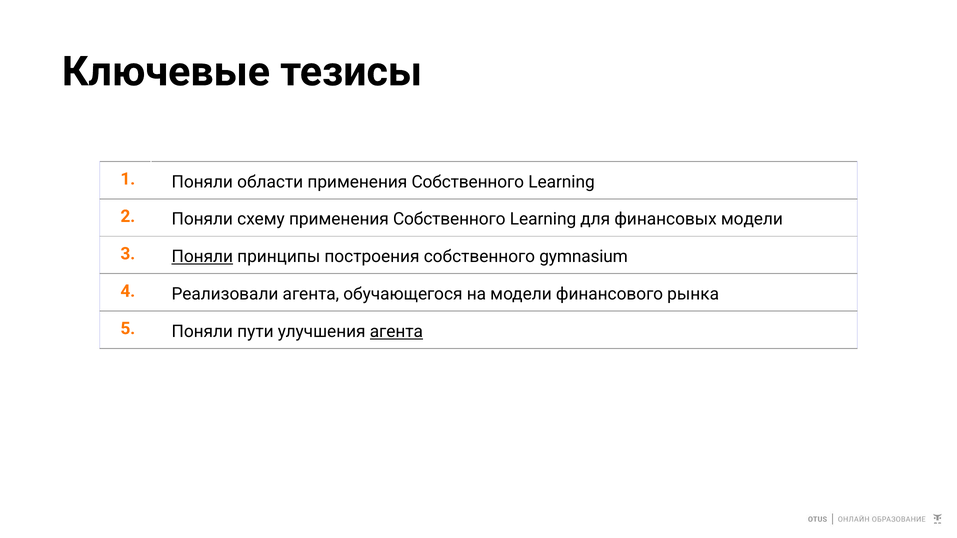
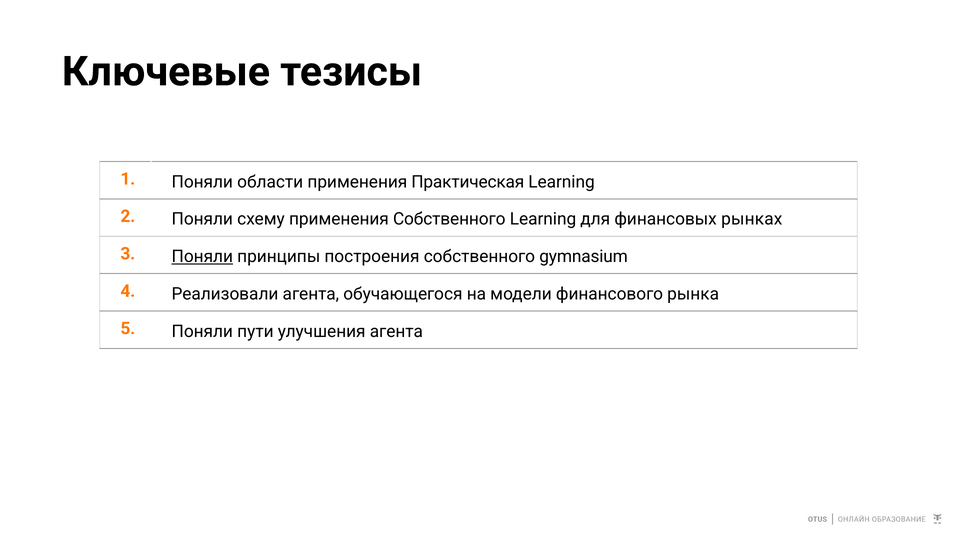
области применения Собственного: Собственного -> Практическая
финансовых модели: модели -> рынках
агента at (396, 332) underline: present -> none
